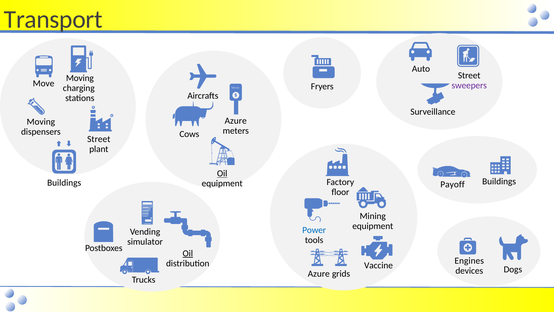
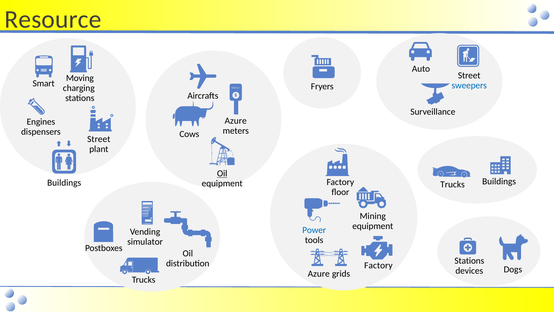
Transport: Transport -> Resource
Move: Move -> Smart
sweepers colour: purple -> blue
Moving at (41, 122): Moving -> Engines
Payoff at (453, 184): Payoff -> Trucks
Oil at (188, 253) underline: present -> none
Engines at (469, 260): Engines -> Stations
Vaccine at (378, 265): Vaccine -> Factory
